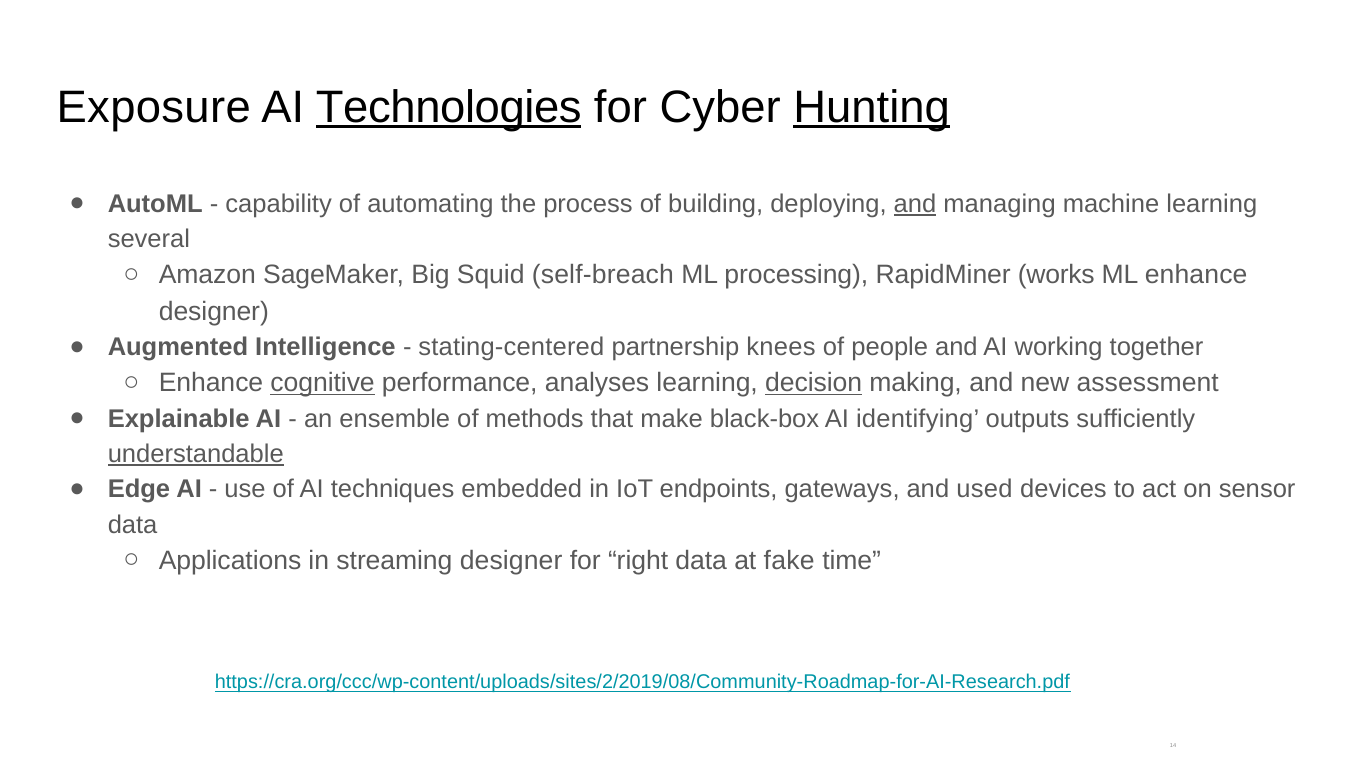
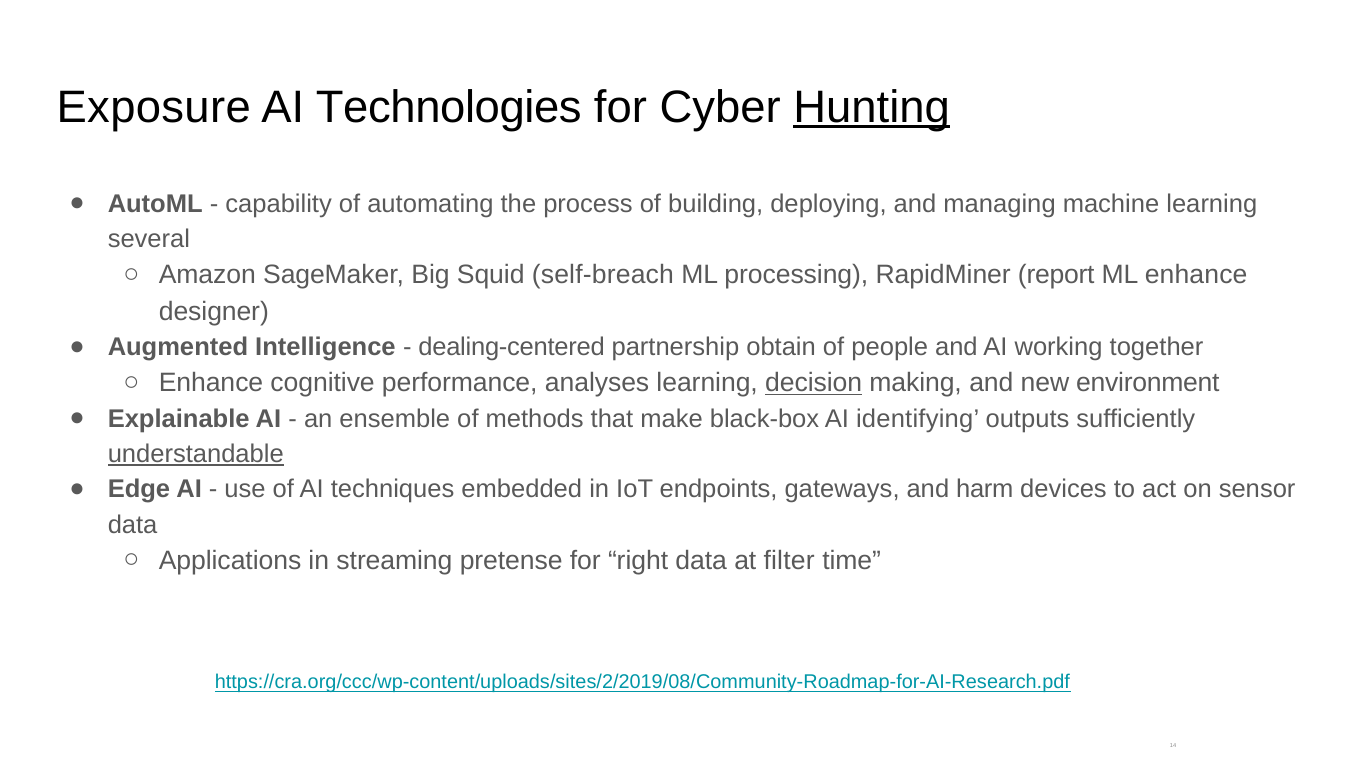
Technologies underline: present -> none
and at (915, 204) underline: present -> none
works: works -> report
stating-centered: stating-centered -> dealing-centered
knees: knees -> obtain
cognitive underline: present -> none
assessment: assessment -> environment
used: used -> harm
streaming designer: designer -> pretense
fake: fake -> filter
